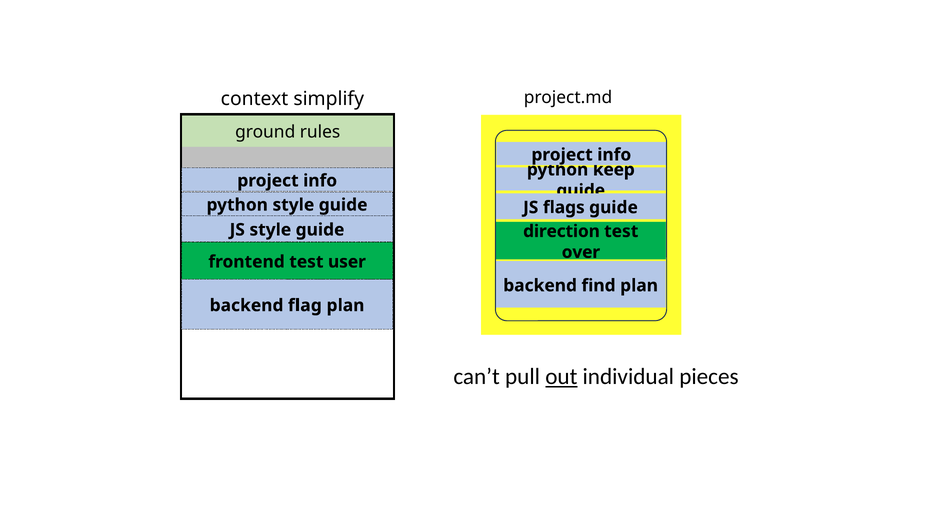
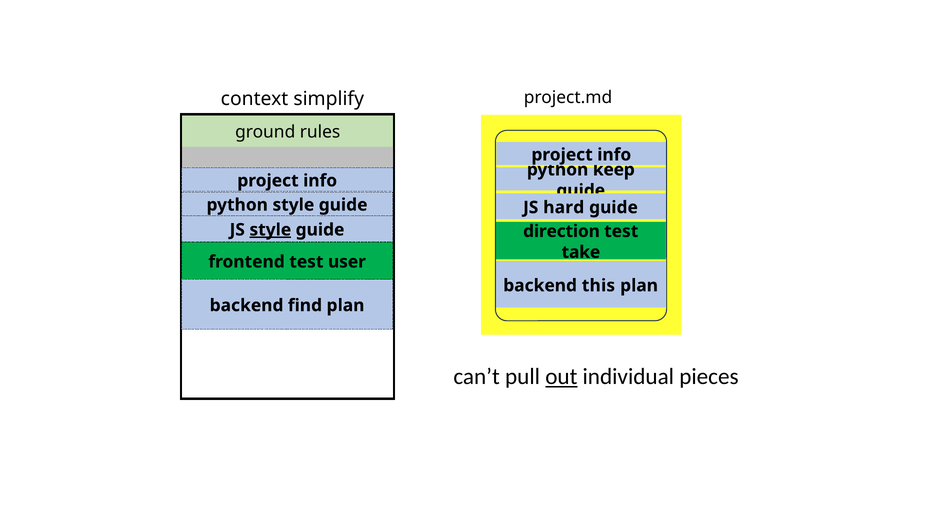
flags: flags -> hard
style at (270, 230) underline: none -> present
over: over -> take
find: find -> this
flag: flag -> find
